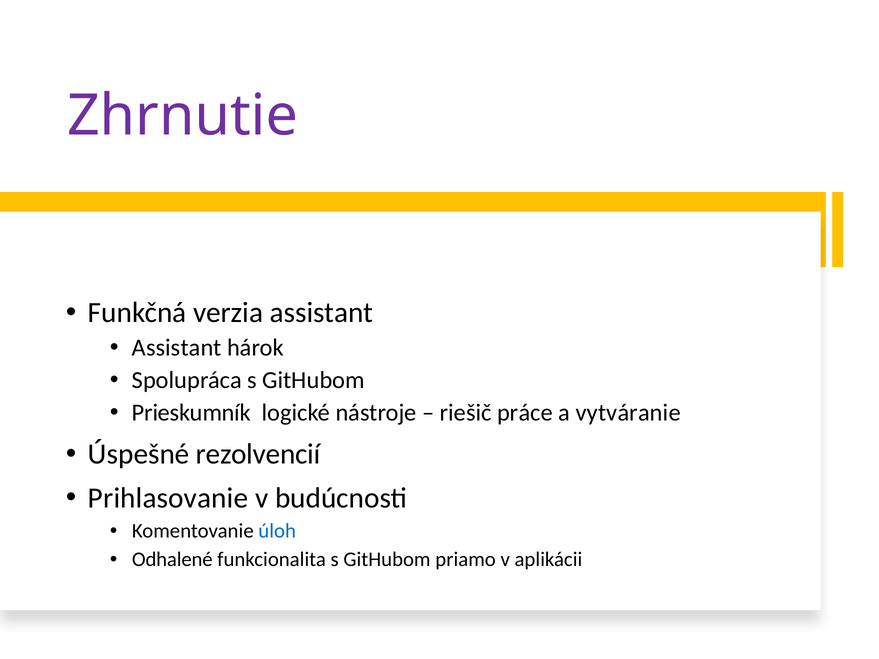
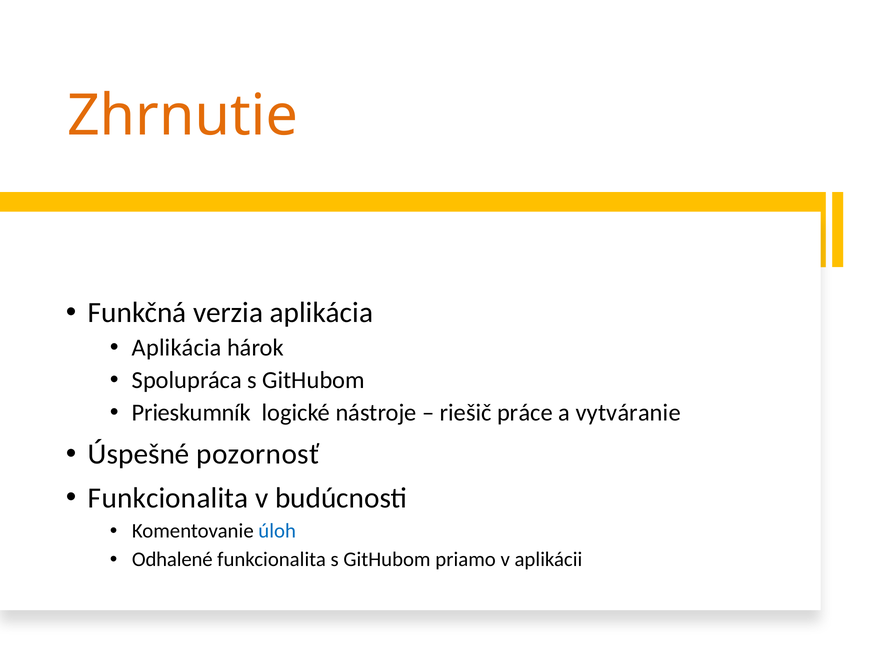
Zhrnutie colour: purple -> orange
verzia assistant: assistant -> aplikácia
Assistant at (177, 348): Assistant -> Aplikácia
rezolvencií: rezolvencií -> pozornosť
Prihlasovanie at (168, 498): Prihlasovanie -> Funkcionalita
